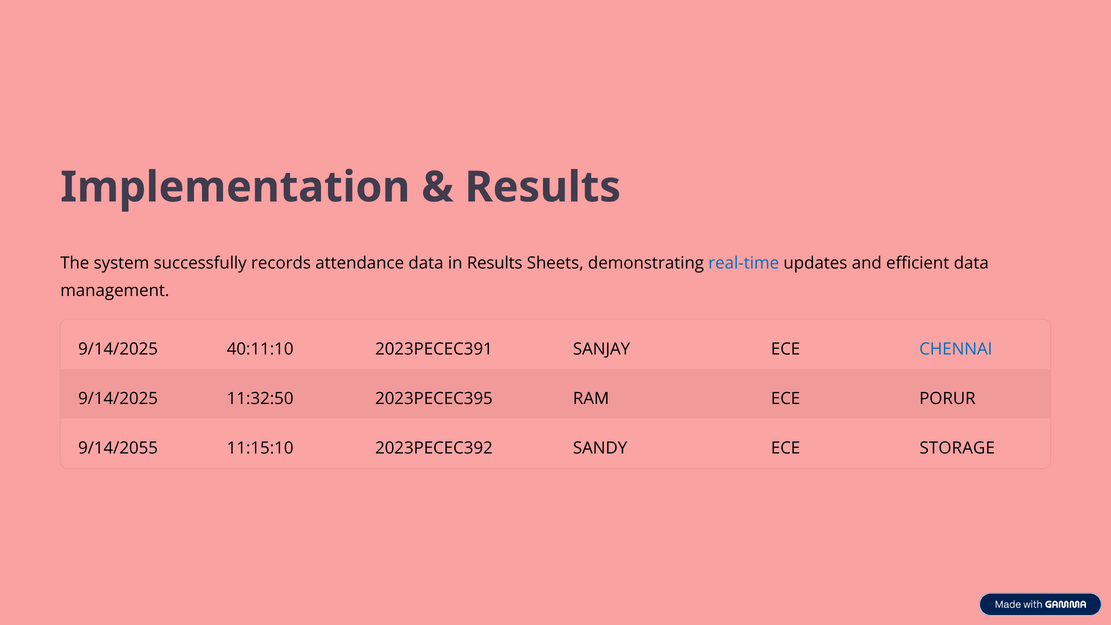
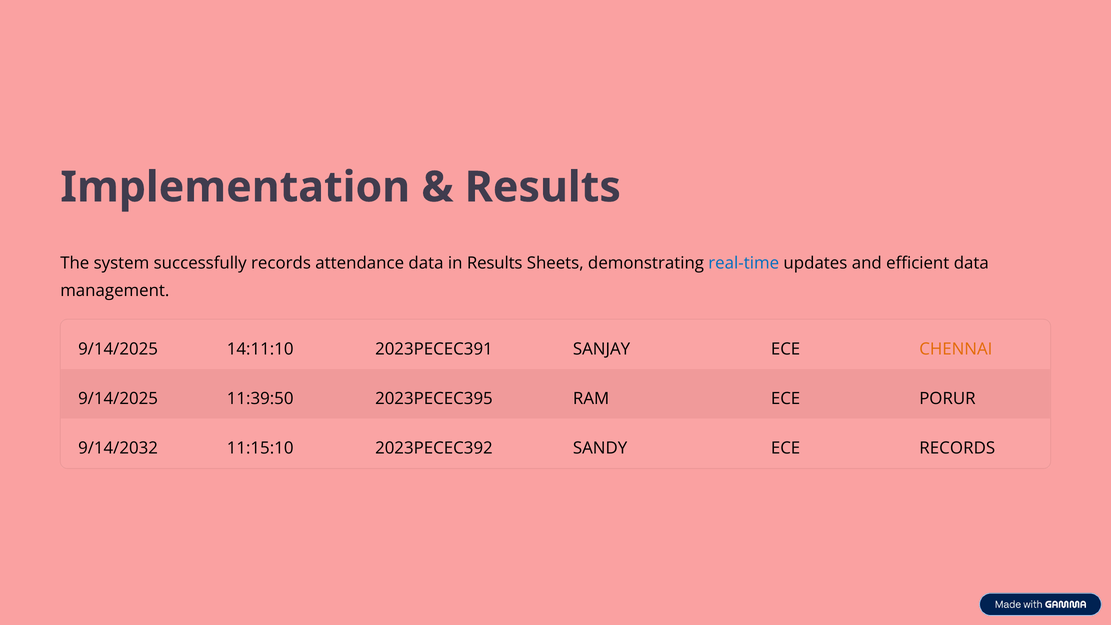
40:11:10: 40:11:10 -> 14:11:10
CHENNAI colour: blue -> orange
11:32:50: 11:32:50 -> 11:39:50
9/14/2055: 9/14/2055 -> 9/14/2032
ECE STORAGE: STORAGE -> RECORDS
